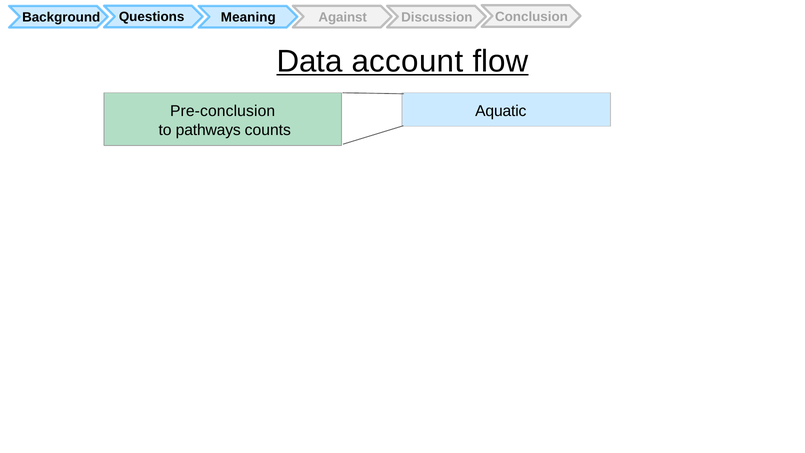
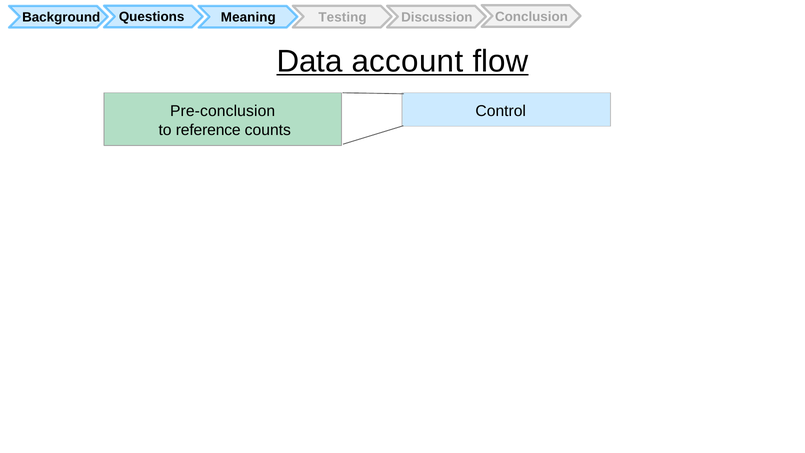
Background Against: Against -> Testing
Aquatic: Aquatic -> Control
to pathways: pathways -> reference
